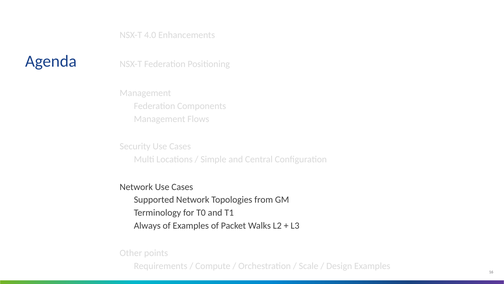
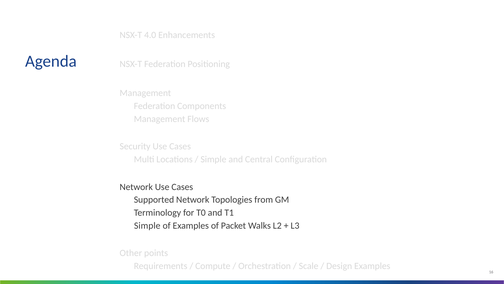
Always at (147, 225): Always -> Simple
